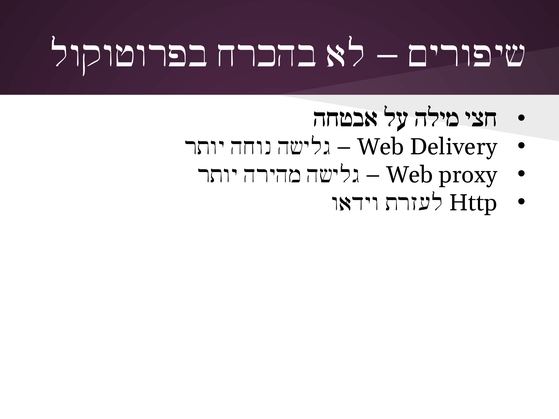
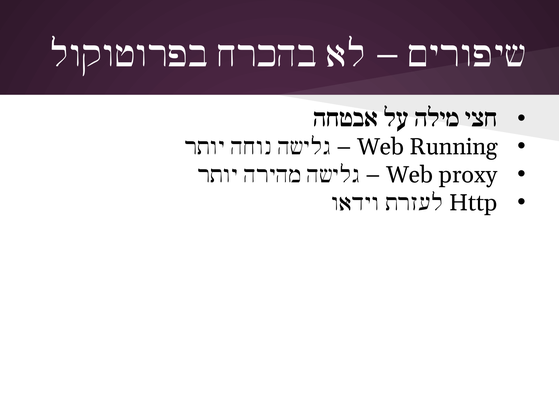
Delivery: Delivery -> Running
